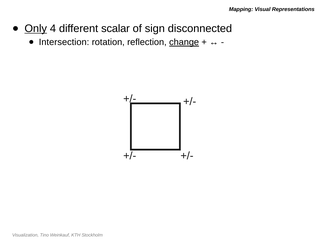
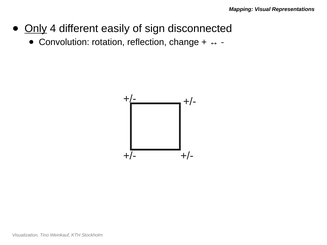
scalar: scalar -> easily
Intersection: Intersection -> Convolution
change underline: present -> none
